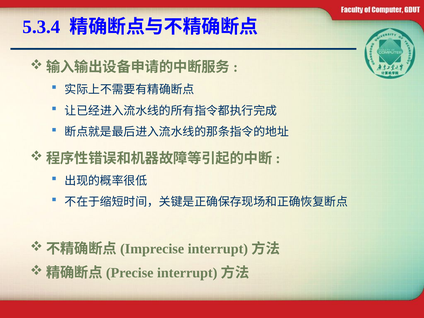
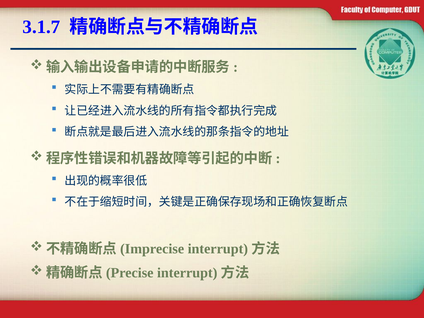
5.3.4: 5.3.4 -> 3.1.7
